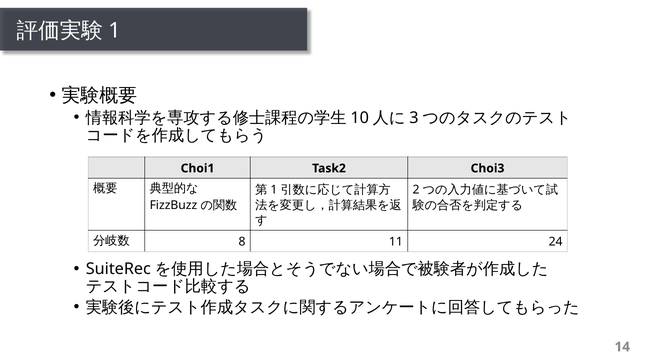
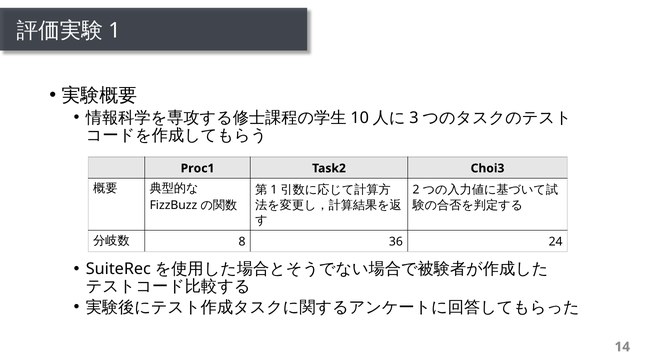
Choi1: Choi1 -> Proc1
11: 11 -> 36
